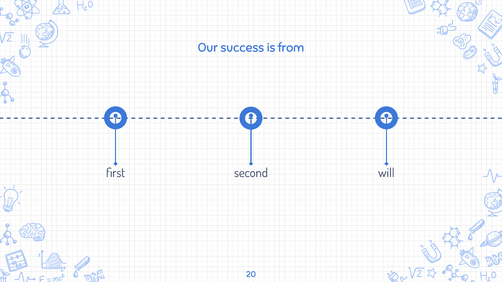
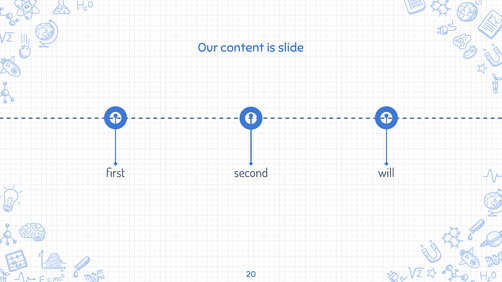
success: success -> content
from: from -> slide
